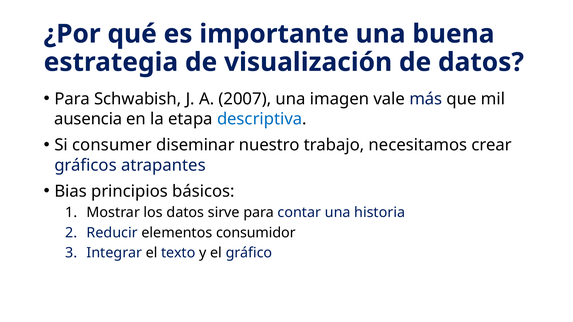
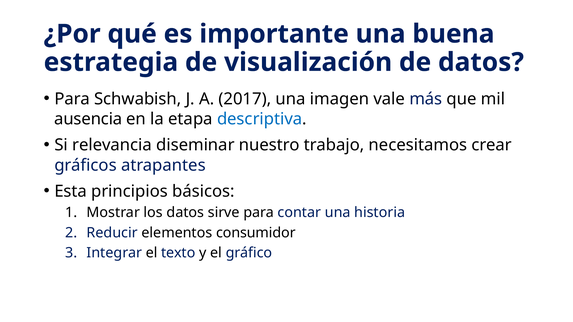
2007: 2007 -> 2017
consumer: consumer -> relevancia
Bias: Bias -> Esta
